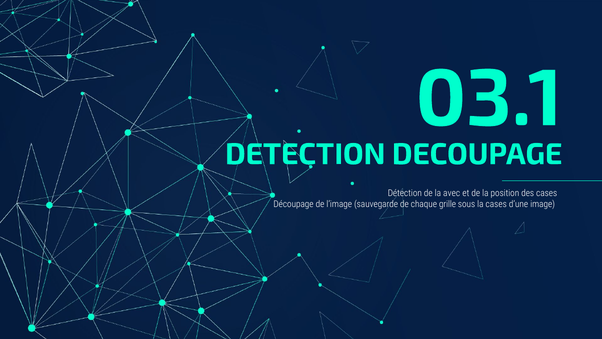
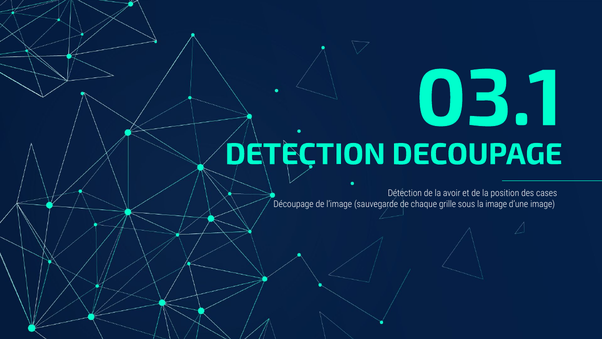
avec: avec -> avoir
la cases: cases -> image
